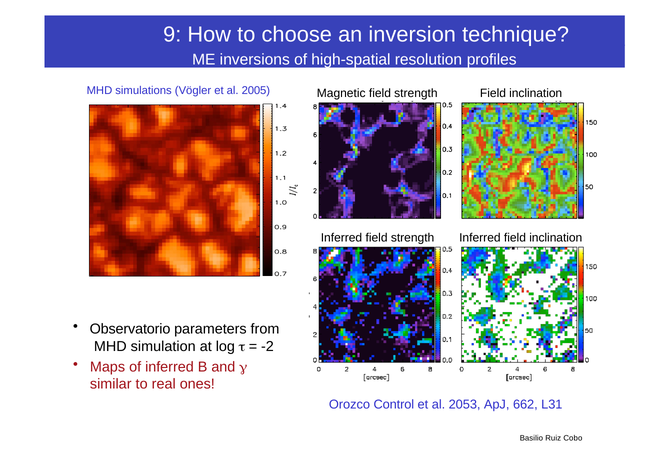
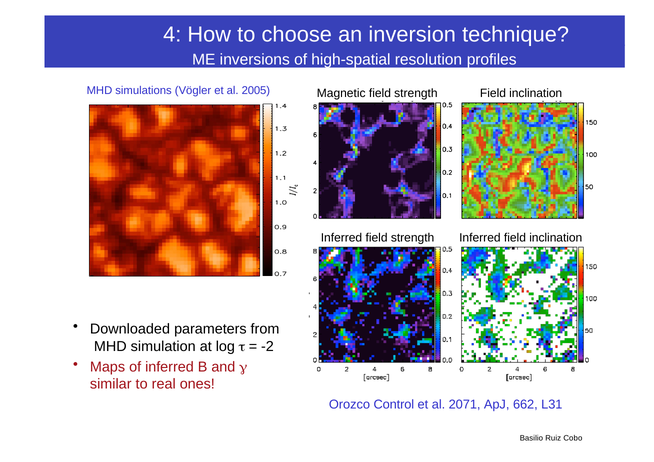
9: 9 -> 4
Observatorio: Observatorio -> Downloaded
2053: 2053 -> 2071
